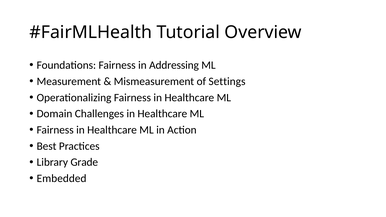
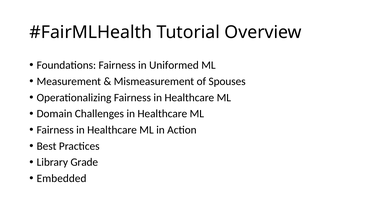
Addressing: Addressing -> Uniformed
Settings: Settings -> Spouses
